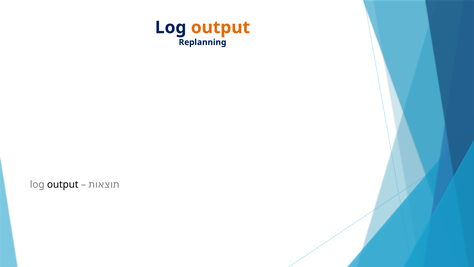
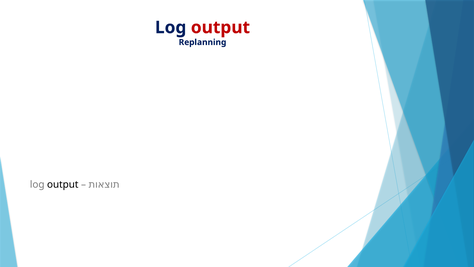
output at (220, 27) colour: orange -> red
